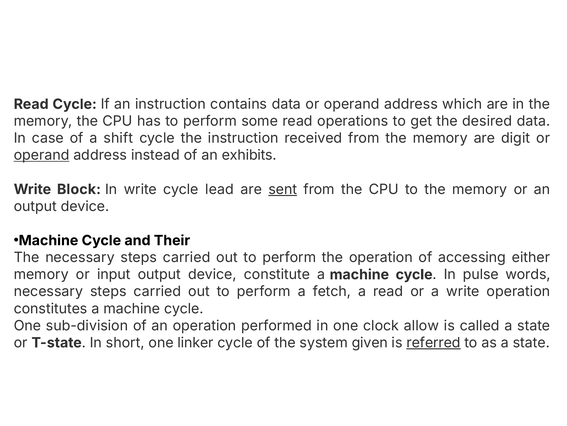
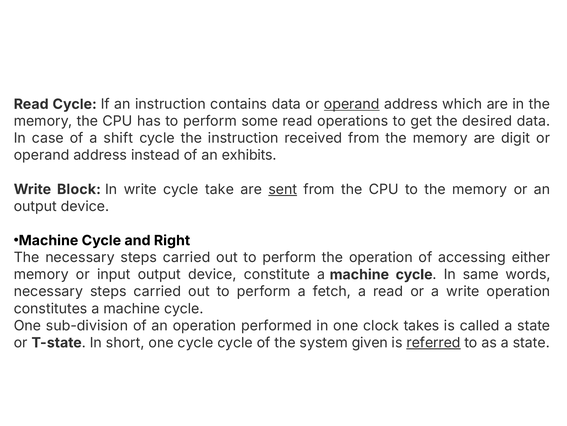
operand at (352, 104) underline: none -> present
operand at (42, 155) underline: present -> none
lead: lead -> take
Their: Their -> Right
pulse: pulse -> same
allow: allow -> takes
one linker: linker -> cycle
